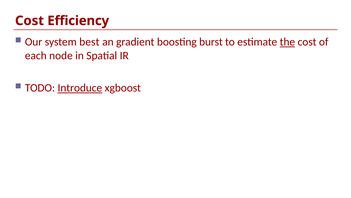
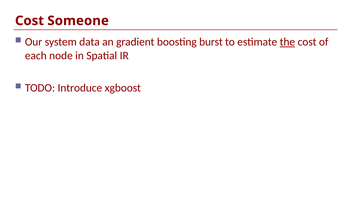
Efficiency: Efficiency -> Someone
best: best -> data
Introduce underline: present -> none
